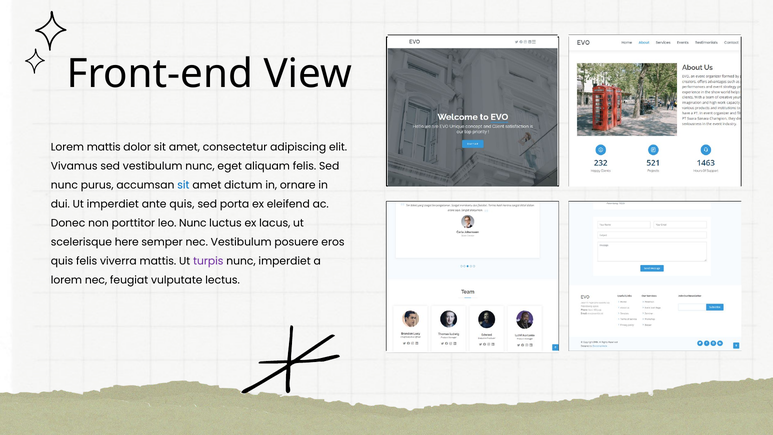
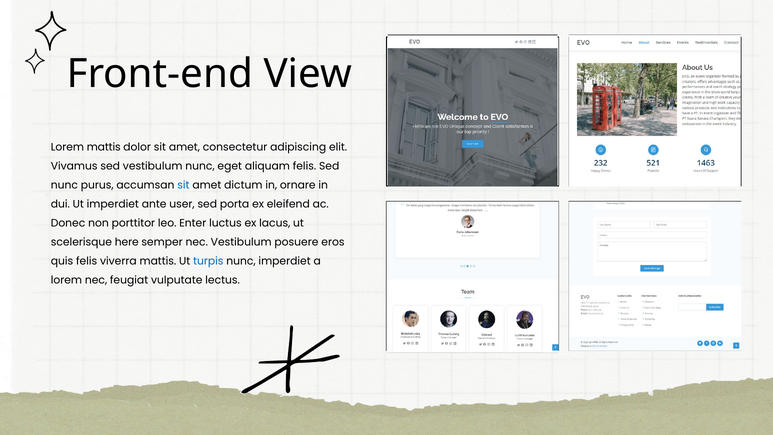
ante quis: quis -> user
leo Nunc: Nunc -> Enter
turpis colour: purple -> blue
